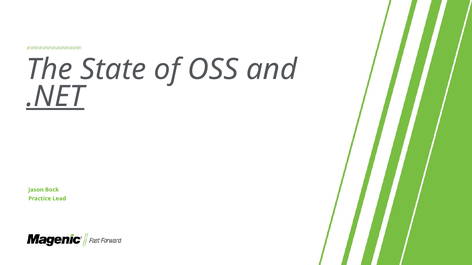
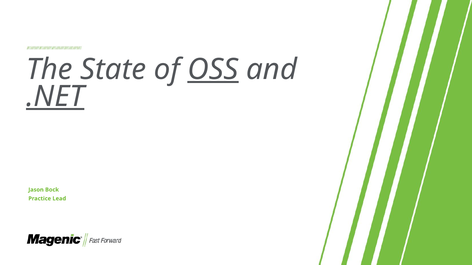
OSS underline: none -> present
